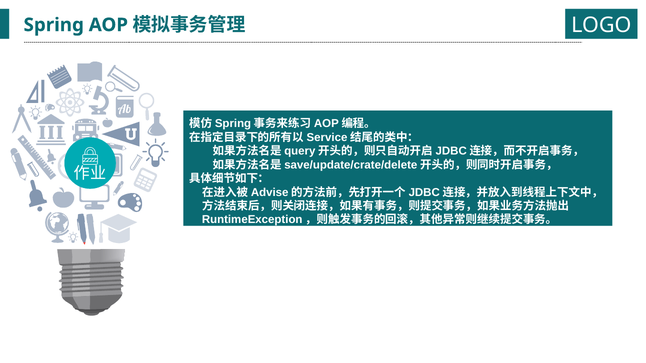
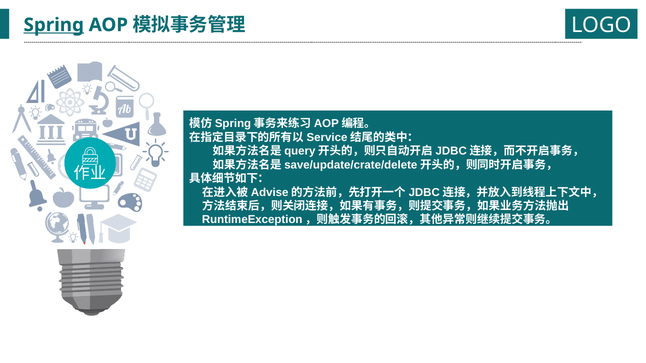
Spring underline: none -> present
